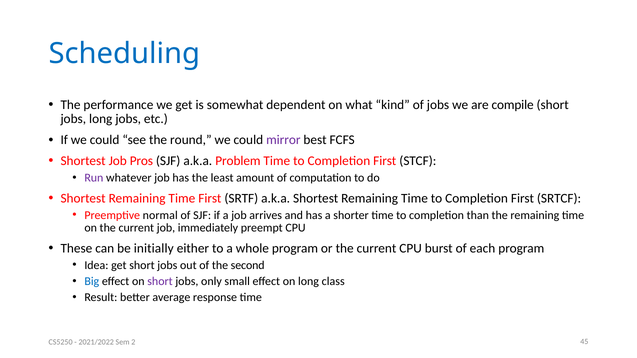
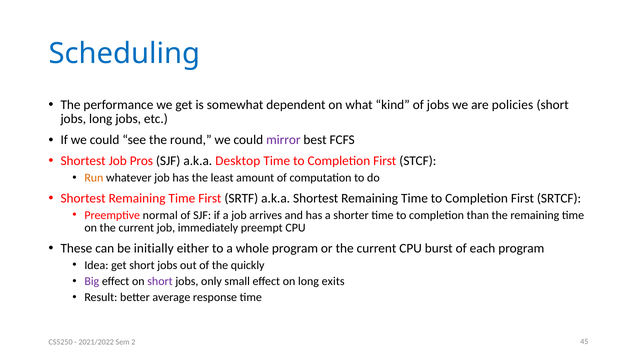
compile: compile -> policies
Problem: Problem -> Desktop
Run colour: purple -> orange
second: second -> quickly
Big colour: blue -> purple
class: class -> exits
